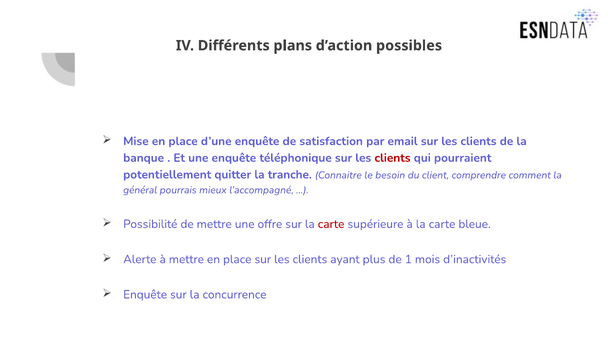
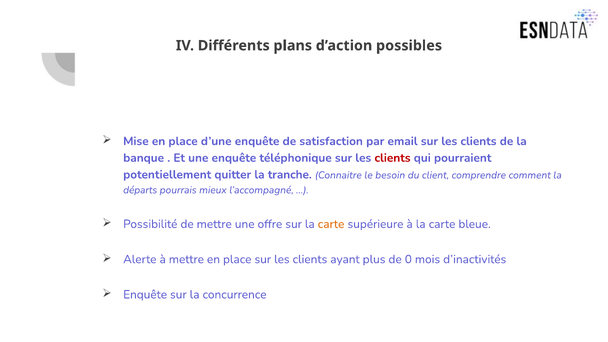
général: général -> départs
carte at (331, 224) colour: red -> orange
1: 1 -> 0
